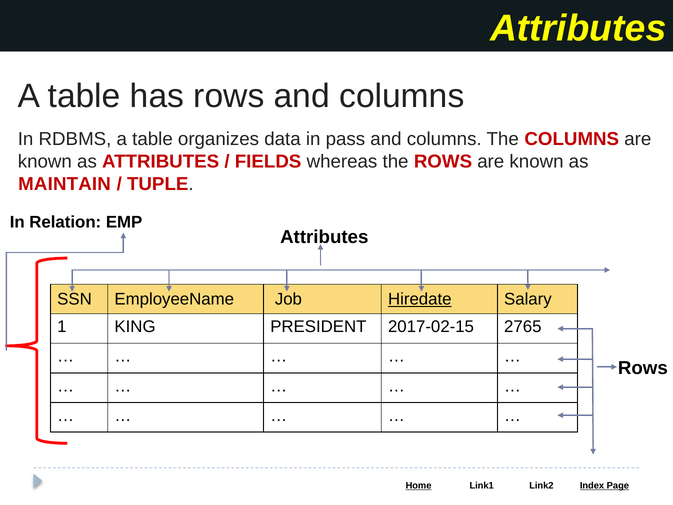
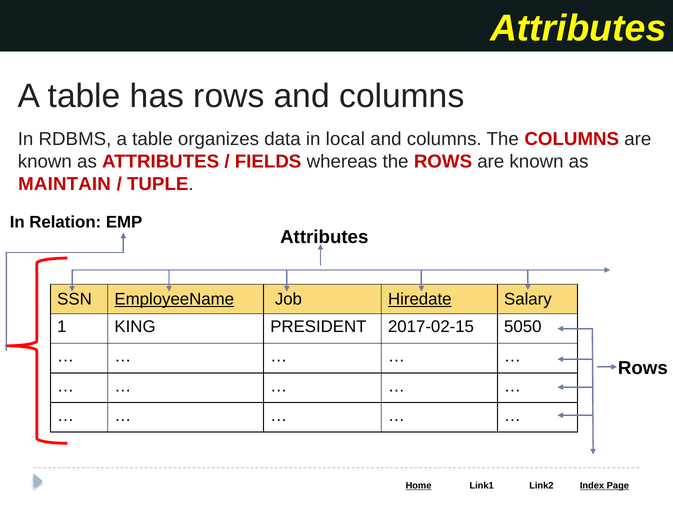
pass: pass -> local
EmployeeName underline: none -> present
2765: 2765 -> 5050
